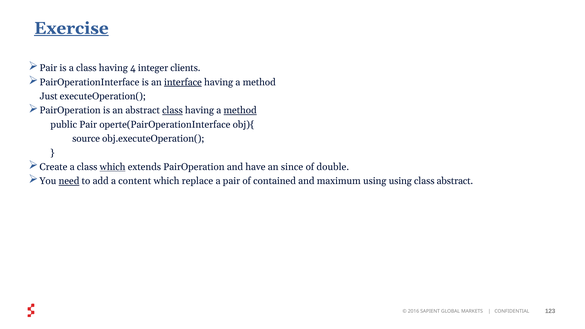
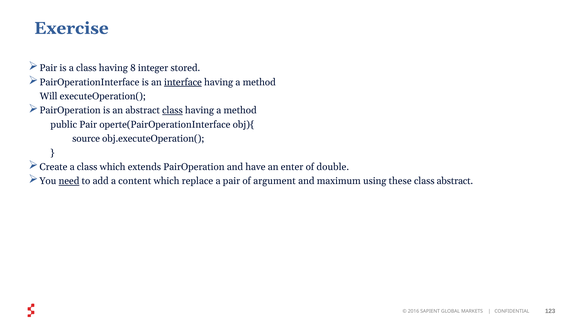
Exercise underline: present -> none
4: 4 -> 8
clients: clients -> stored
Just: Just -> Will
method at (240, 110) underline: present -> none
which at (113, 167) underline: present -> none
since: since -> enter
contained: contained -> argument
using using: using -> these
